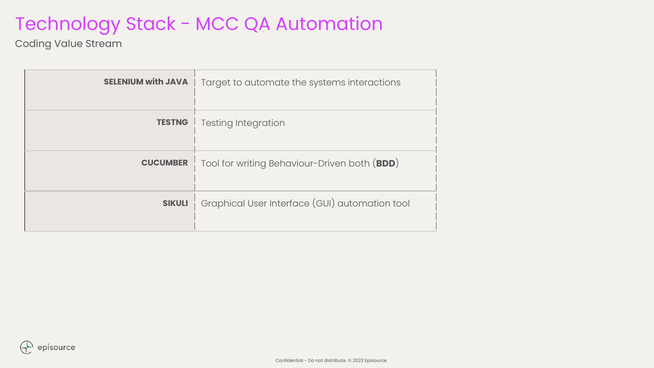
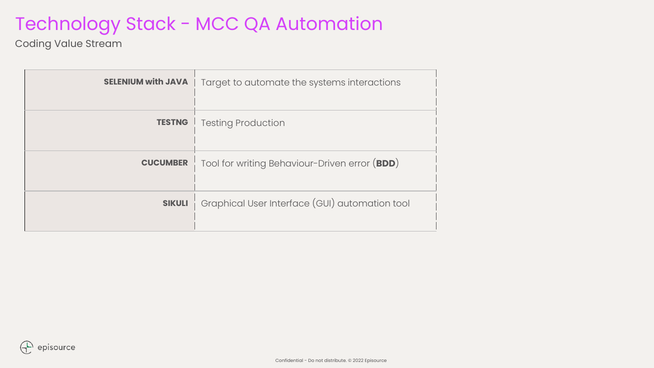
Integration: Integration -> Production
both: both -> error
